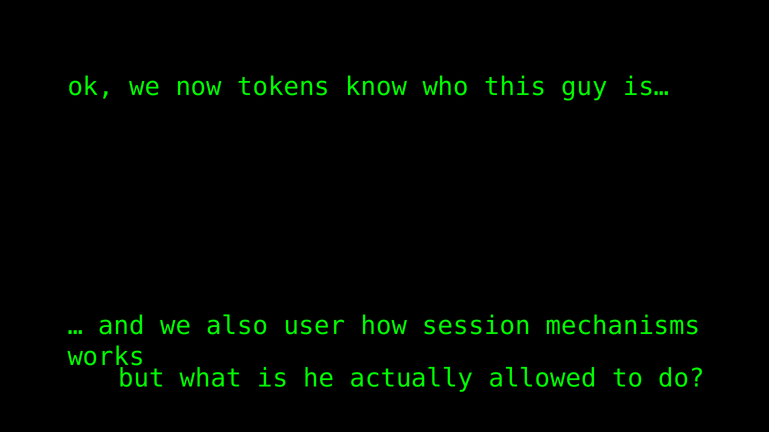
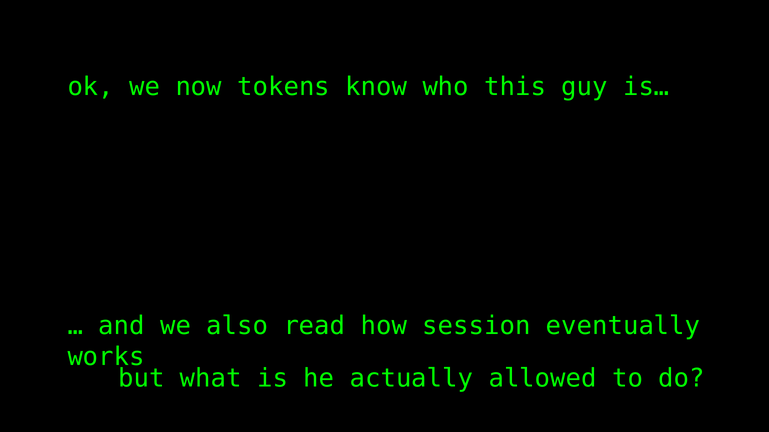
user: user -> read
mechanisms: mechanisms -> eventually
